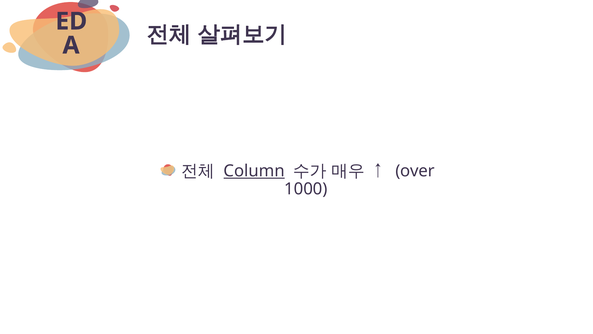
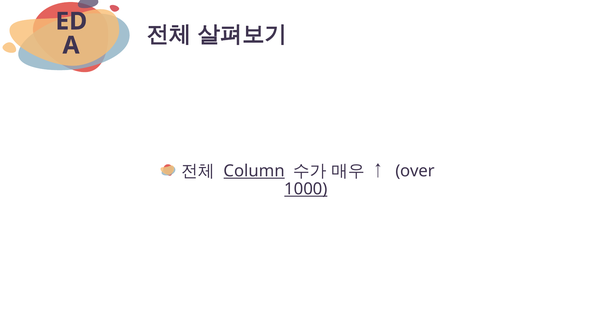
1000 underline: none -> present
